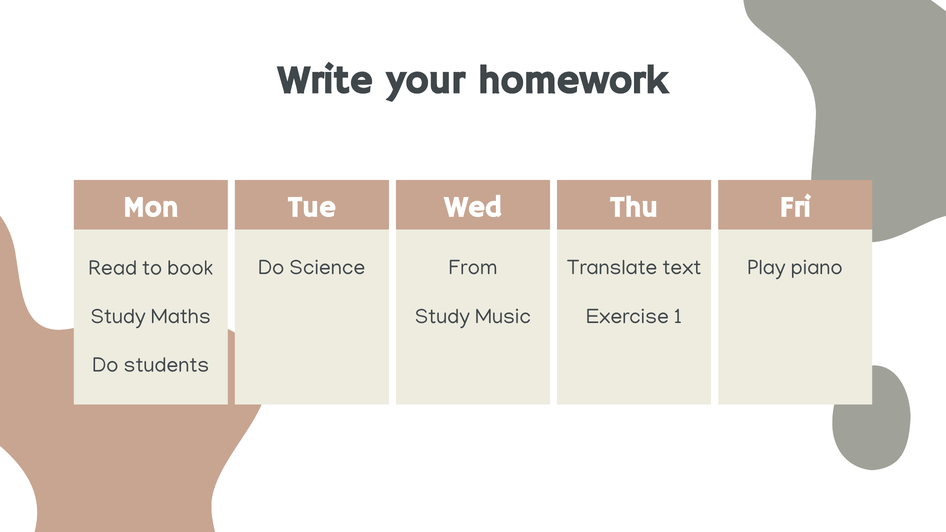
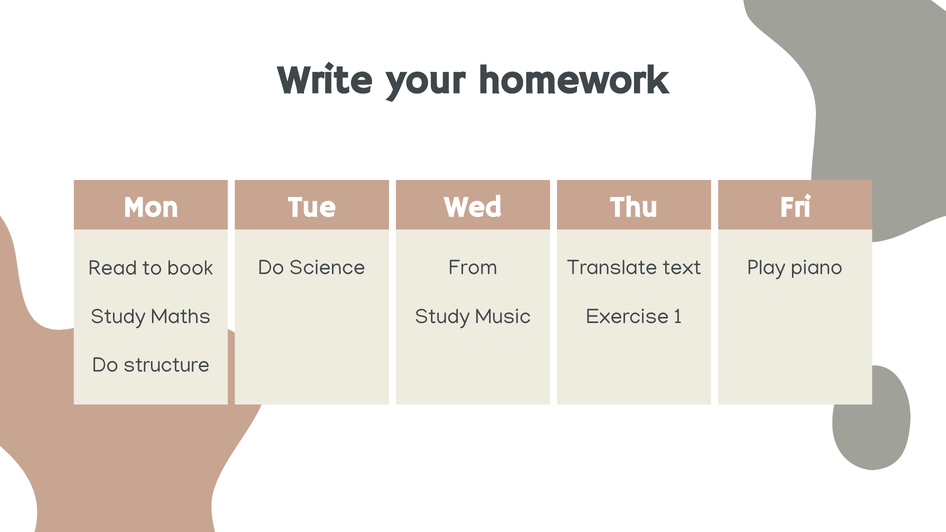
students: students -> structure
